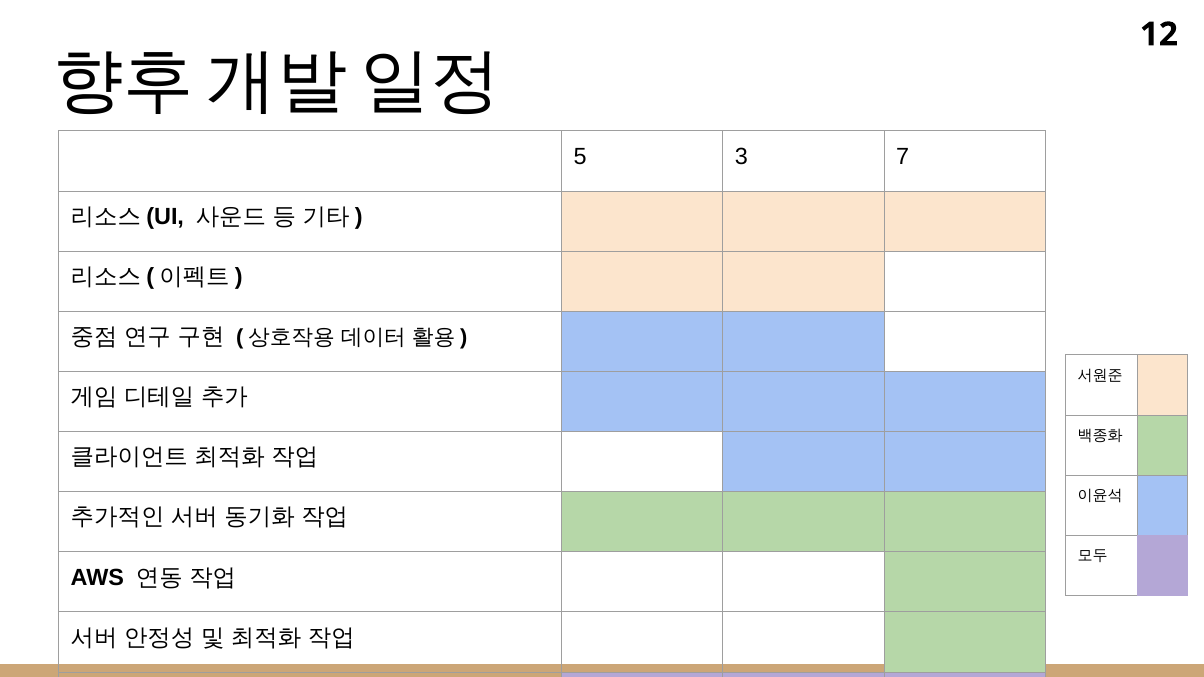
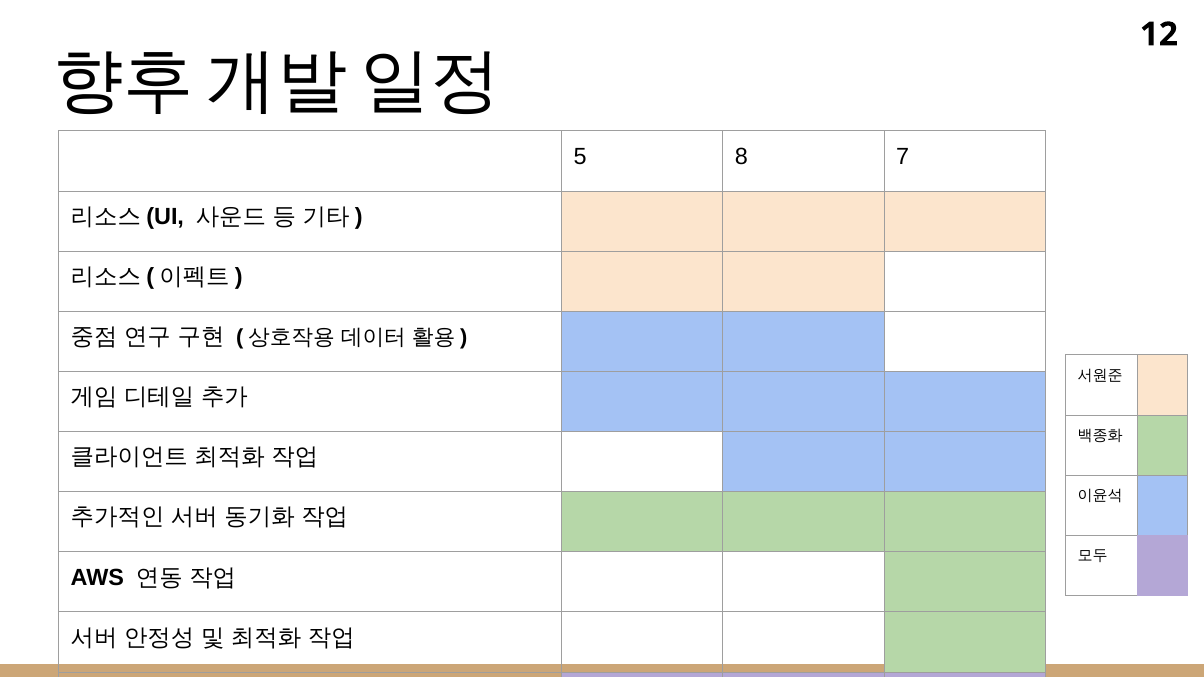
3: 3 -> 8
